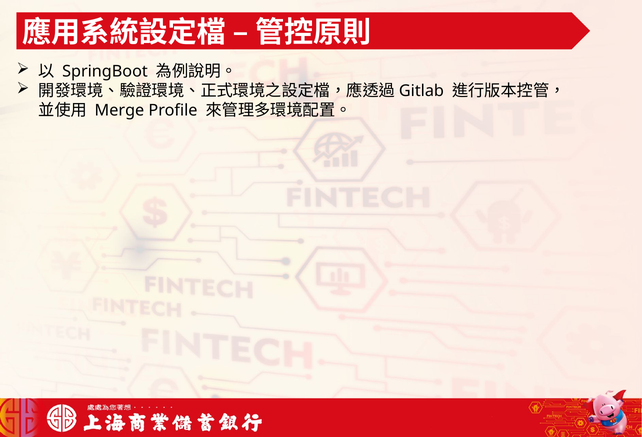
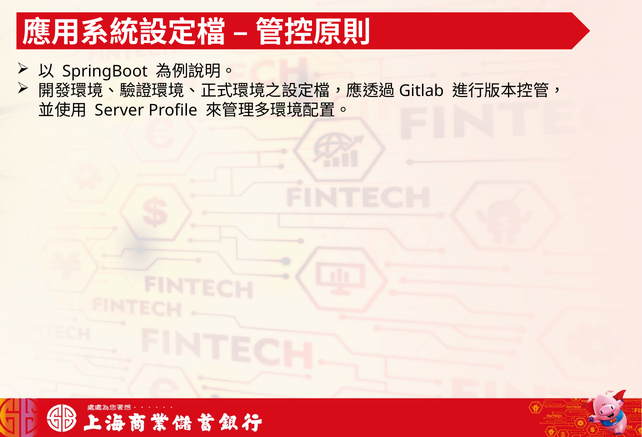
Merge: Merge -> Server
